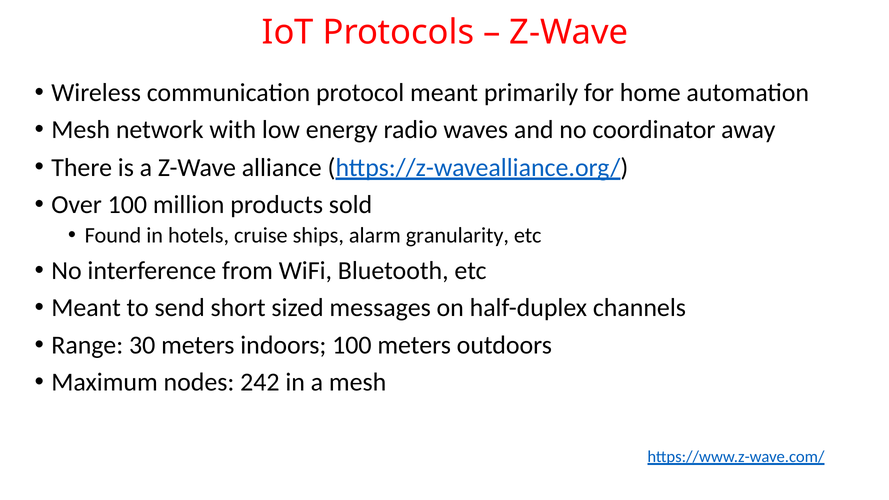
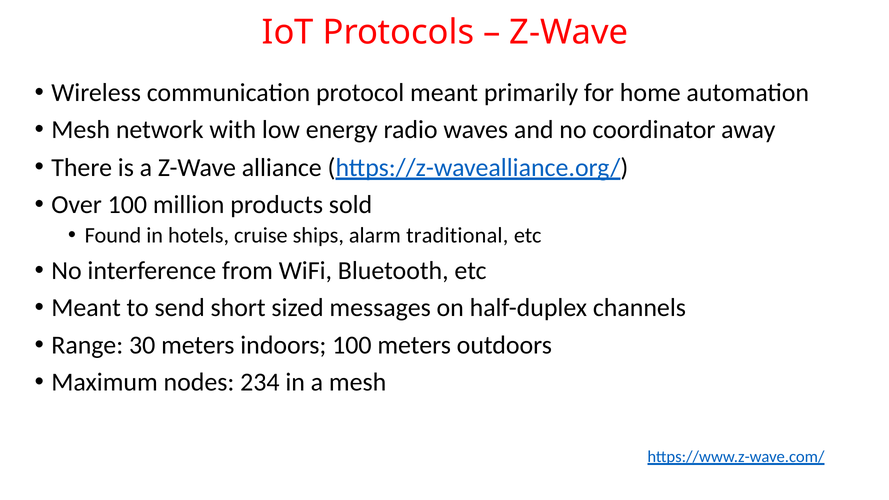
granularity: granularity -> traditional
242: 242 -> 234
